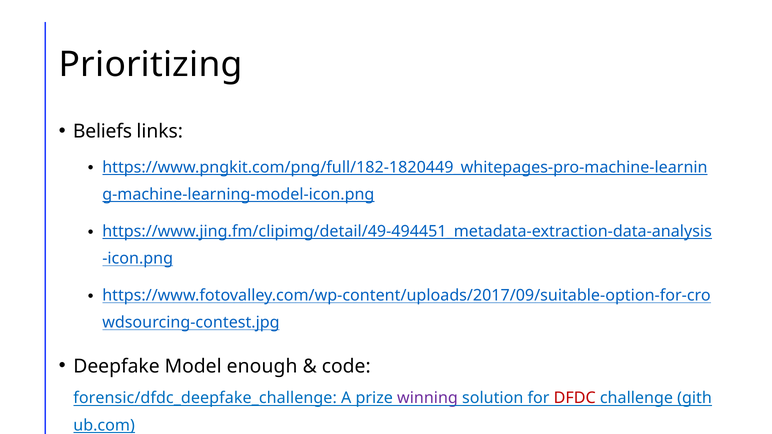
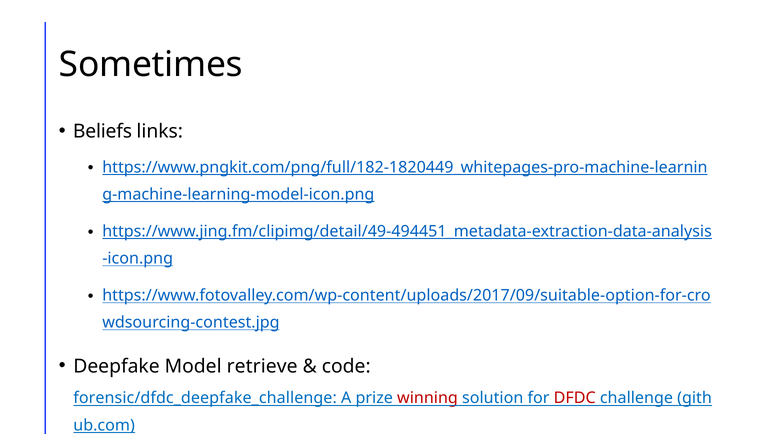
Prioritizing: Prioritizing -> Sometimes
enough: enough -> retrieve
winning colour: purple -> red
